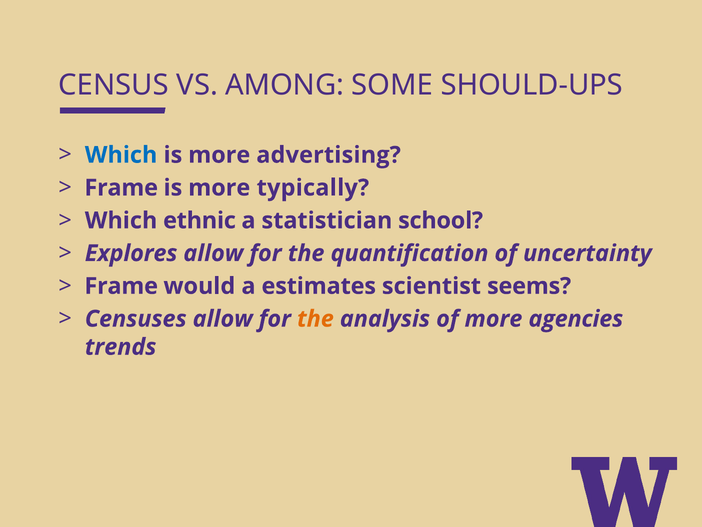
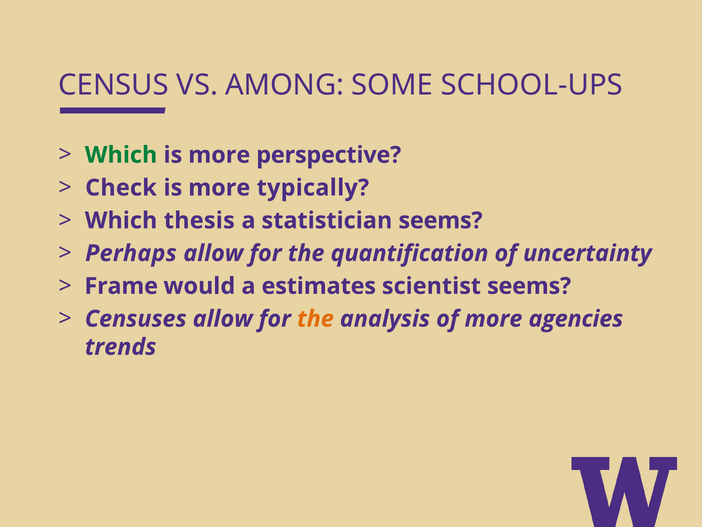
SHOULD-UPS: SHOULD-UPS -> SCHOOL-UPS
Which at (121, 155) colour: blue -> green
advertising: advertising -> perspective
Frame at (121, 188): Frame -> Check
ethnic: ethnic -> thesis
statistician school: school -> seems
Explores: Explores -> Perhaps
